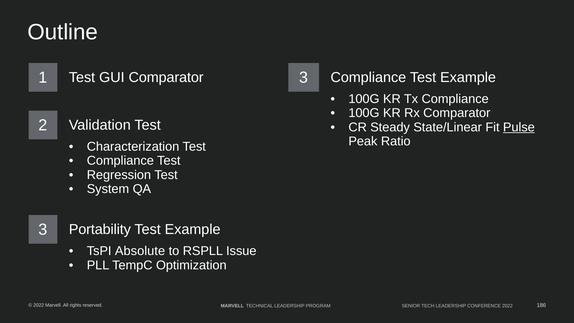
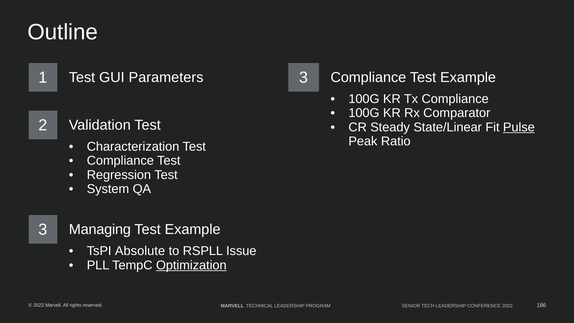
GUI Comparator: Comparator -> Parameters
Portability: Portability -> Managing
Optimization underline: none -> present
